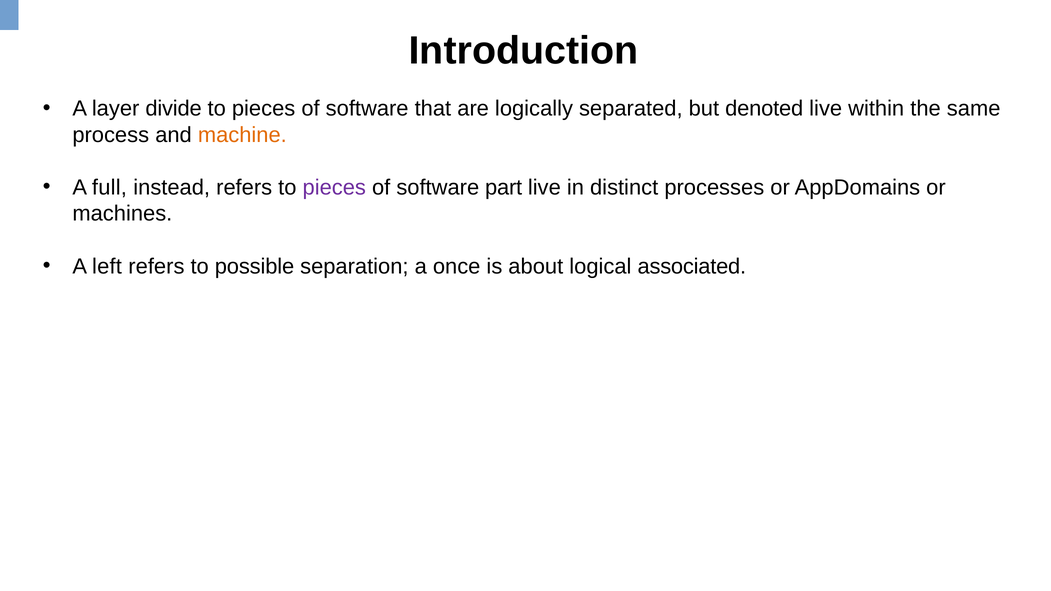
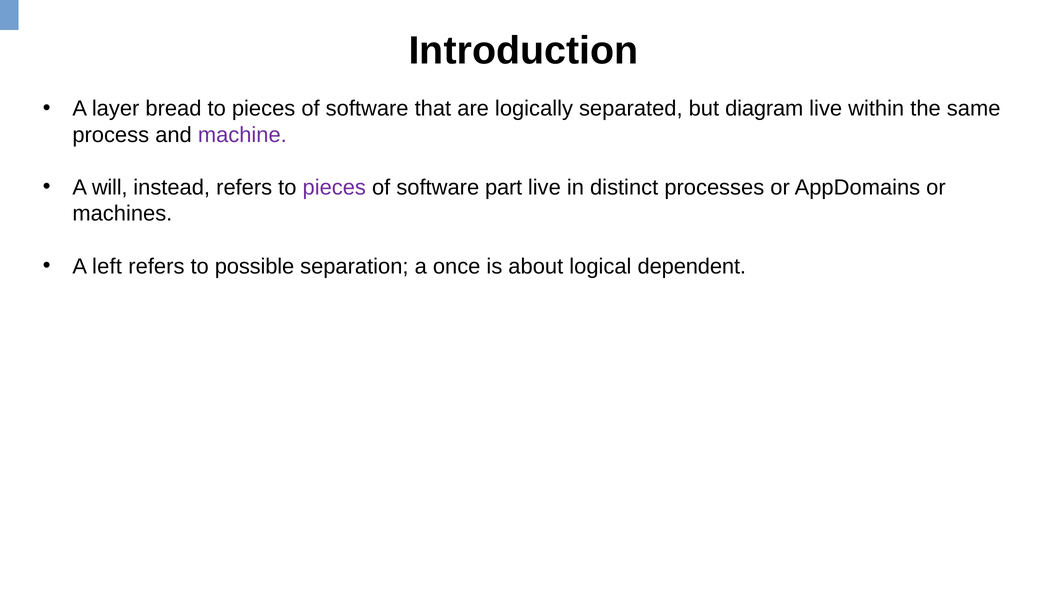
divide: divide -> bread
denoted: denoted -> diagram
machine colour: orange -> purple
full: full -> will
associated: associated -> dependent
